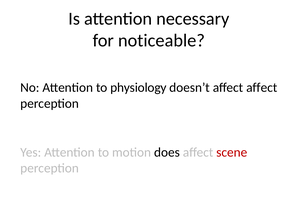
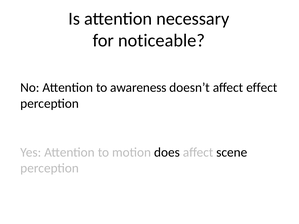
physiology: physiology -> awareness
affect affect: affect -> effect
scene colour: red -> black
